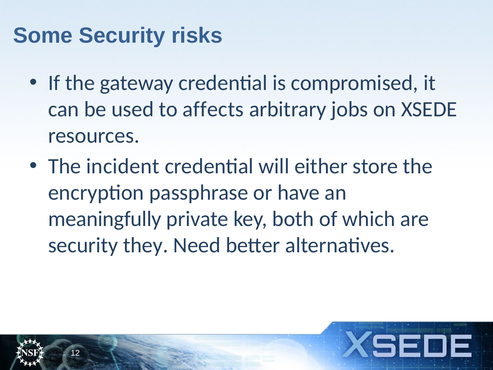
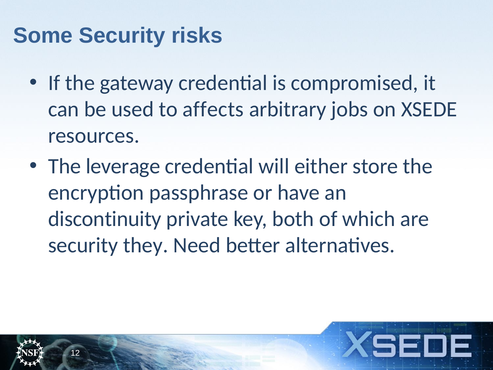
incident: incident -> leverage
meaningfully: meaningfully -> discontinuity
